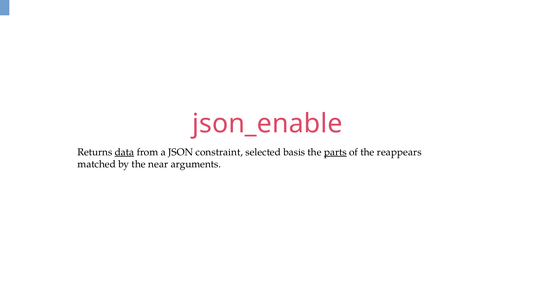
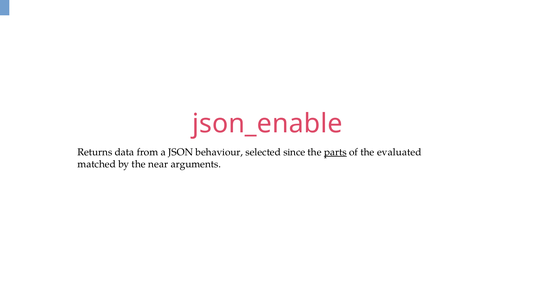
data underline: present -> none
constraint: constraint -> behaviour
basis: basis -> since
reappears: reappears -> evaluated
